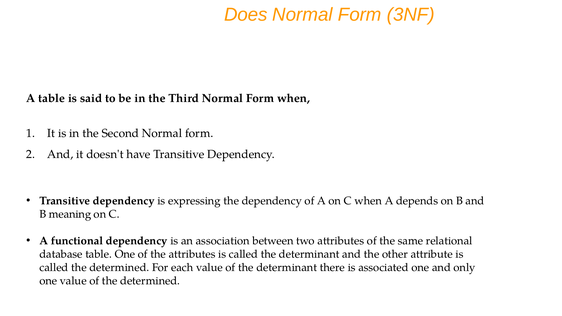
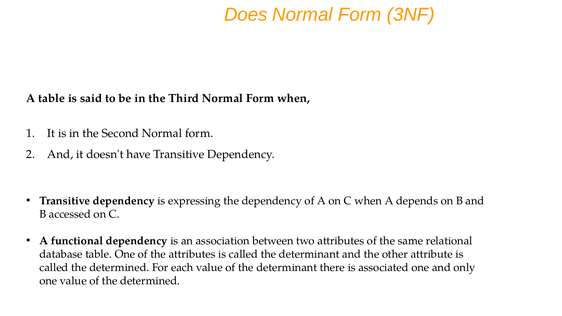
meaning: meaning -> accessed
